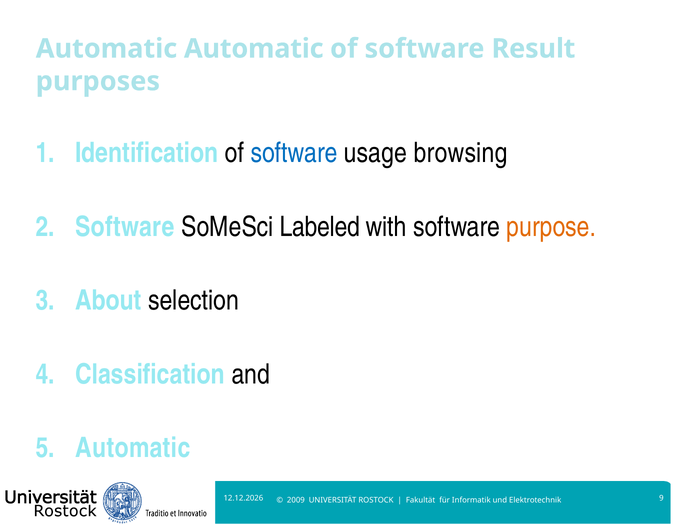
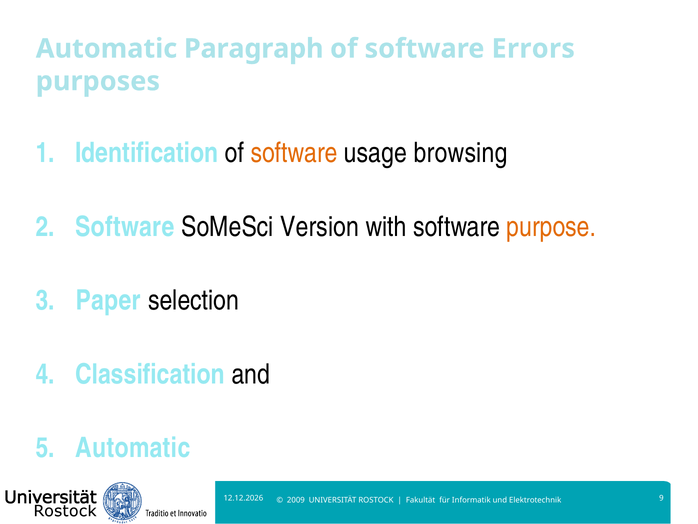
Automatic Automatic: Automatic -> Paragraph
Result: Result -> Errors
software at (294, 153) colour: blue -> orange
Labeled: Labeled -> Version
About: About -> Paper
